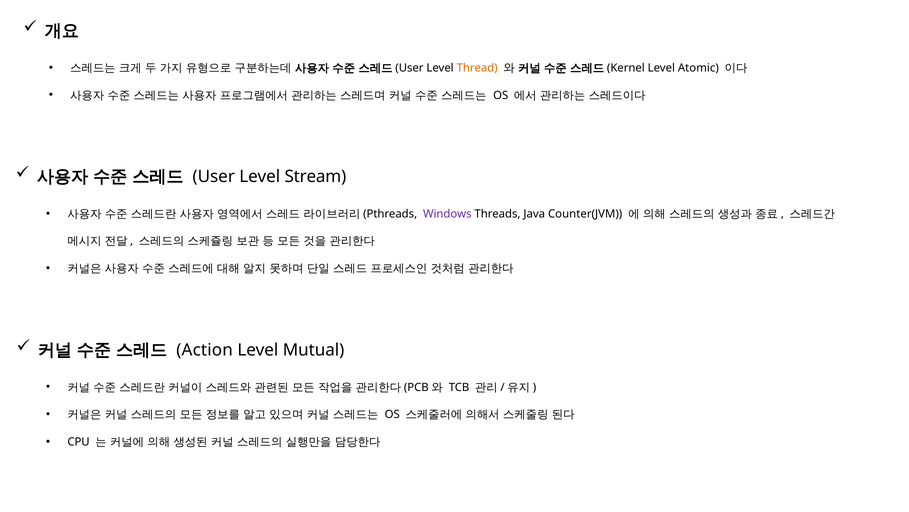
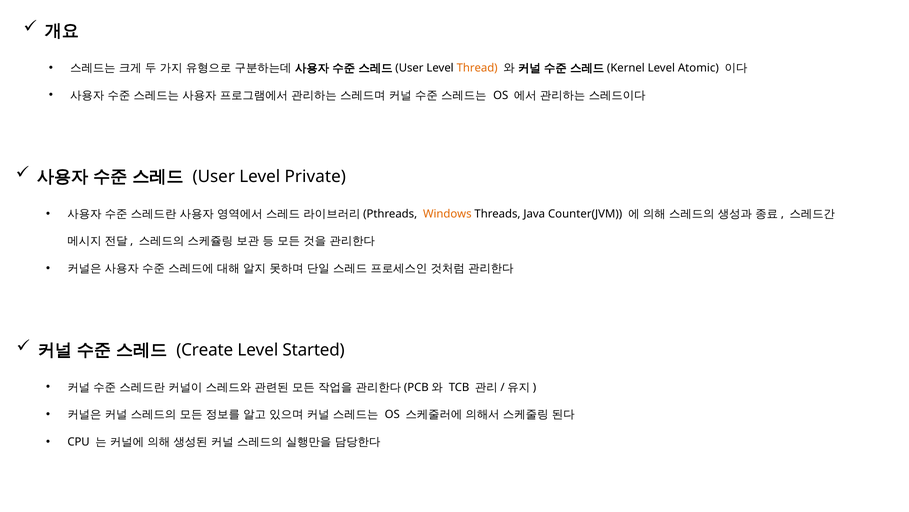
Stream: Stream -> Private
Windows colour: purple -> orange
Action: Action -> Create
Mutual: Mutual -> Started
